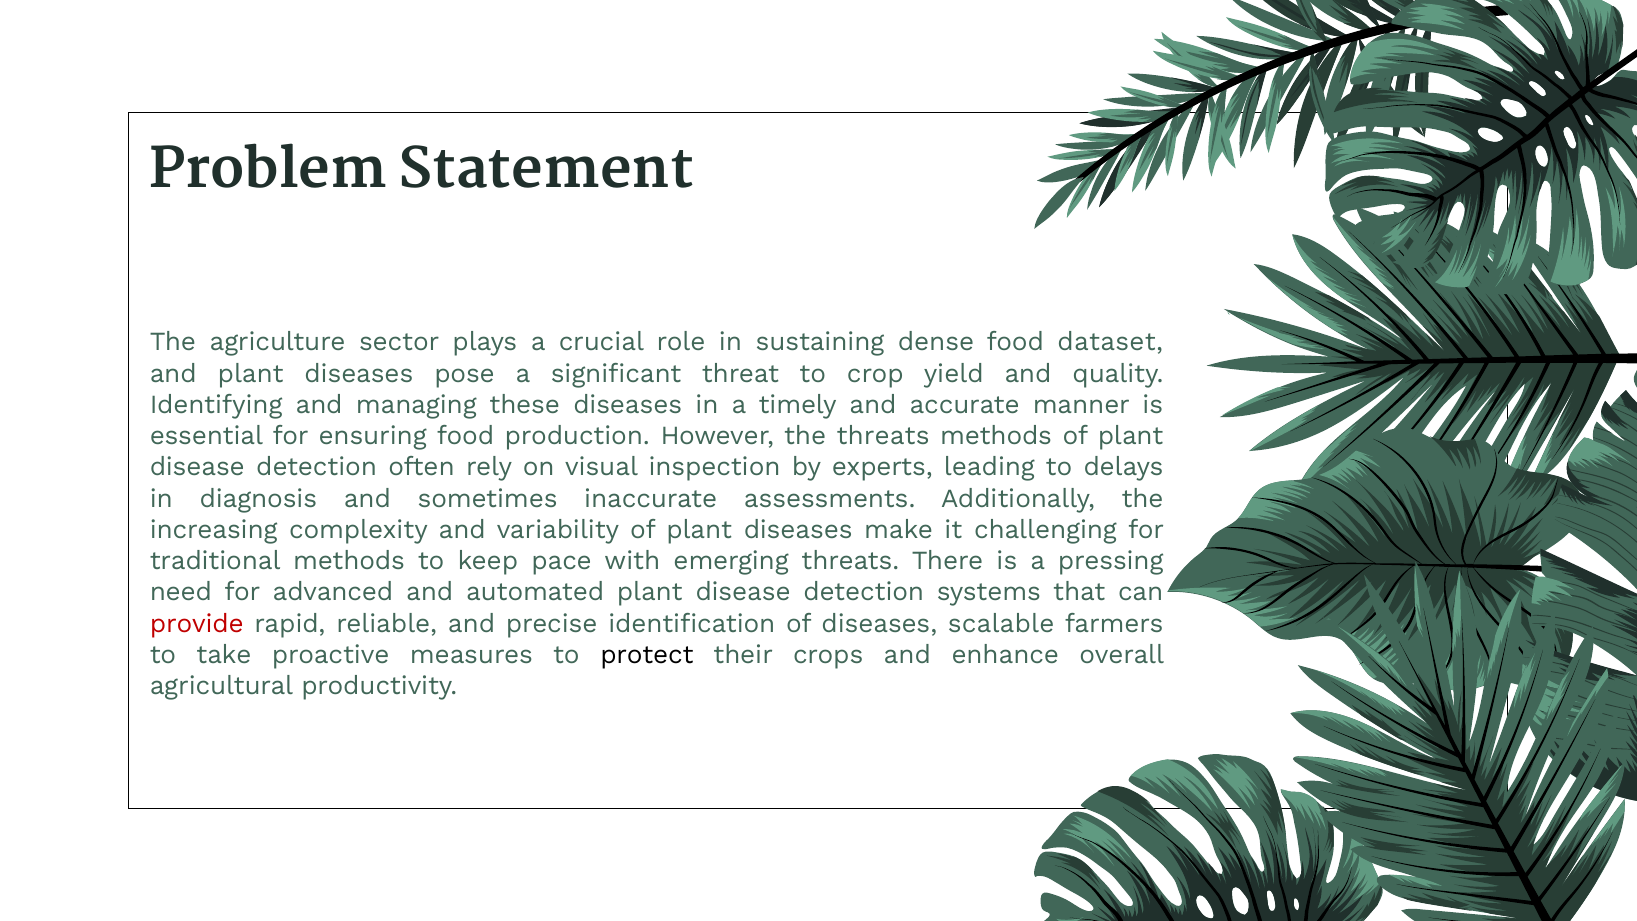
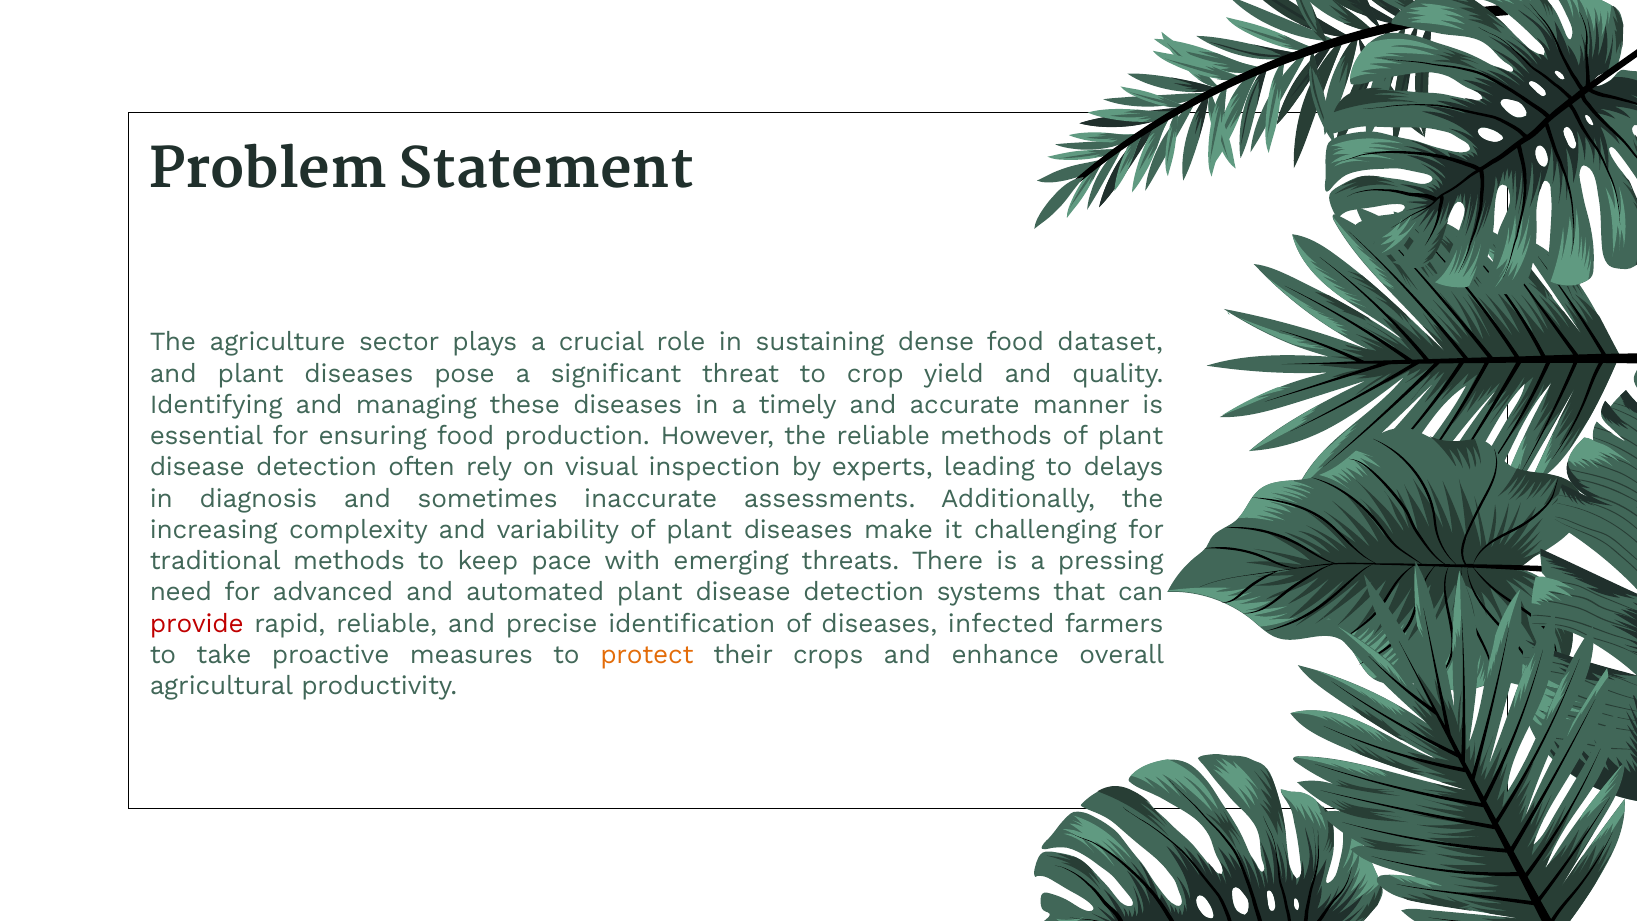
the threats: threats -> reliable
scalable: scalable -> infected
protect colour: black -> orange
